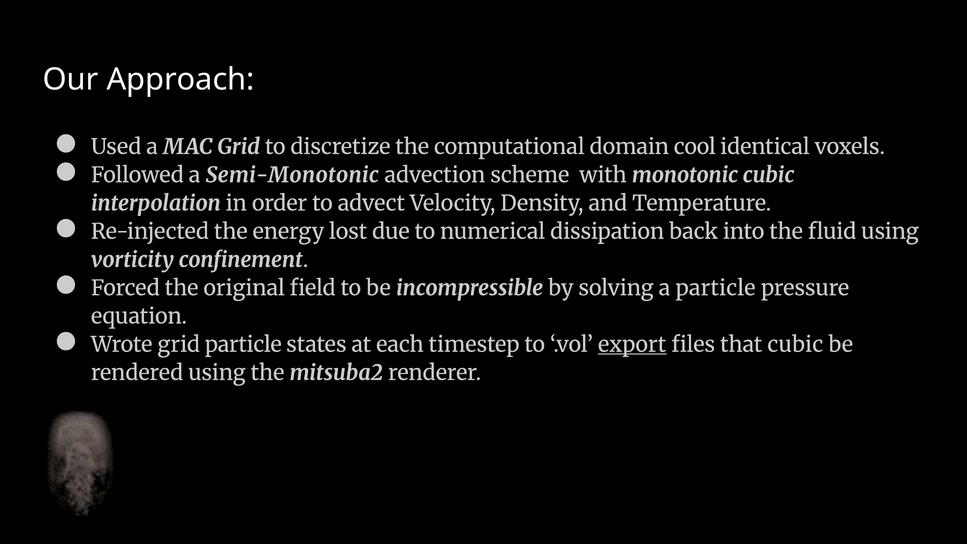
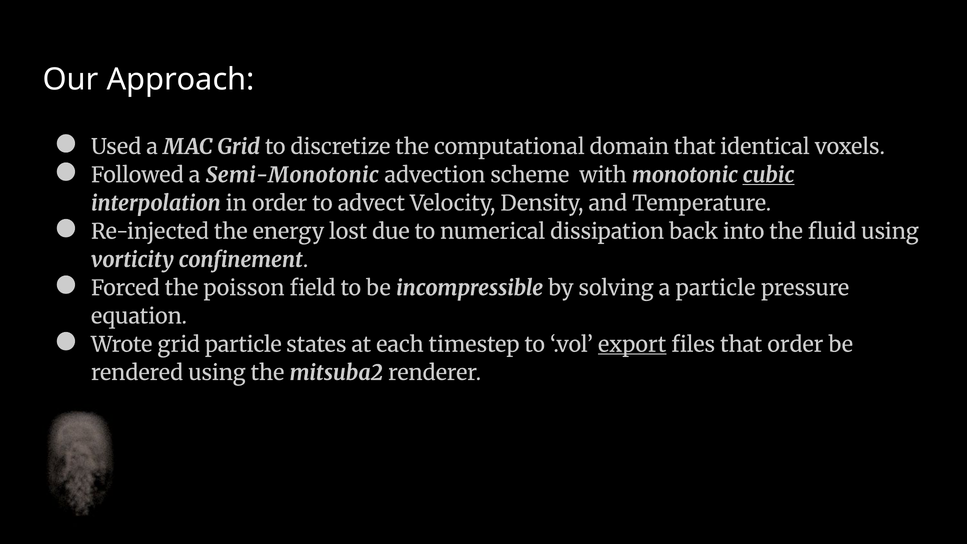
domain cool: cool -> that
cubic at (769, 175) underline: none -> present
original: original -> poisson
that cubic: cubic -> order
